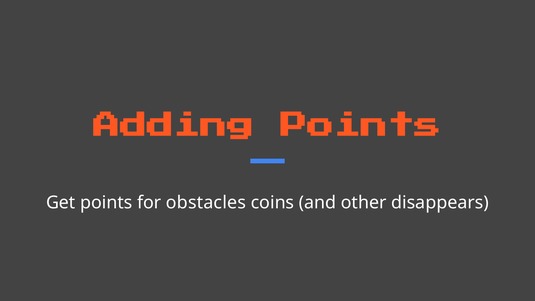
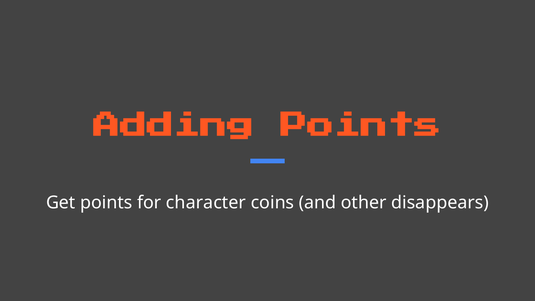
obstacles: obstacles -> character
